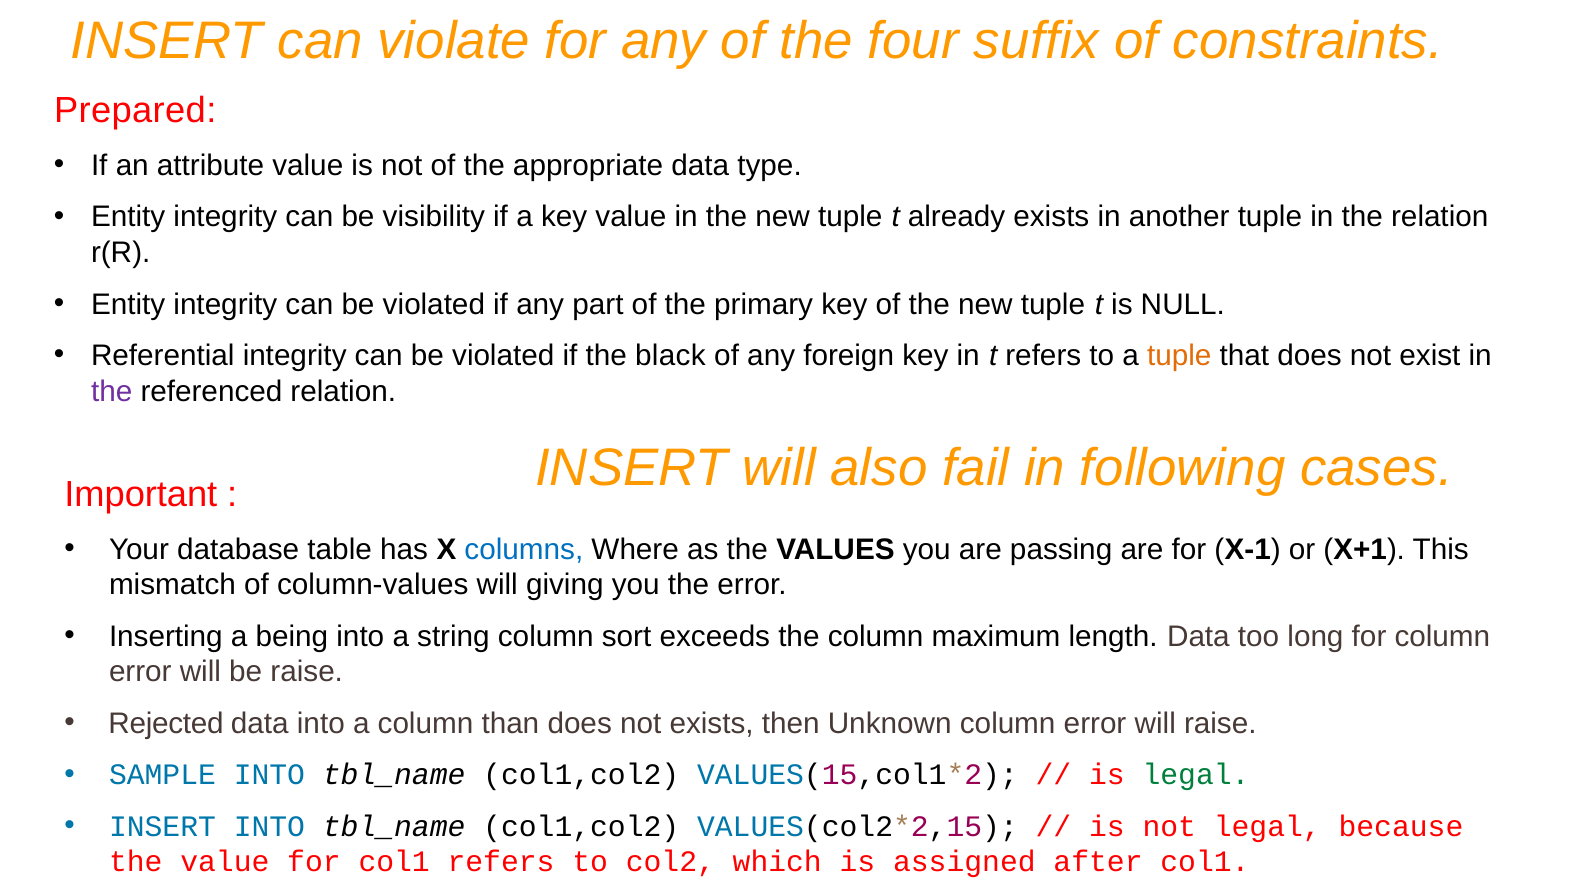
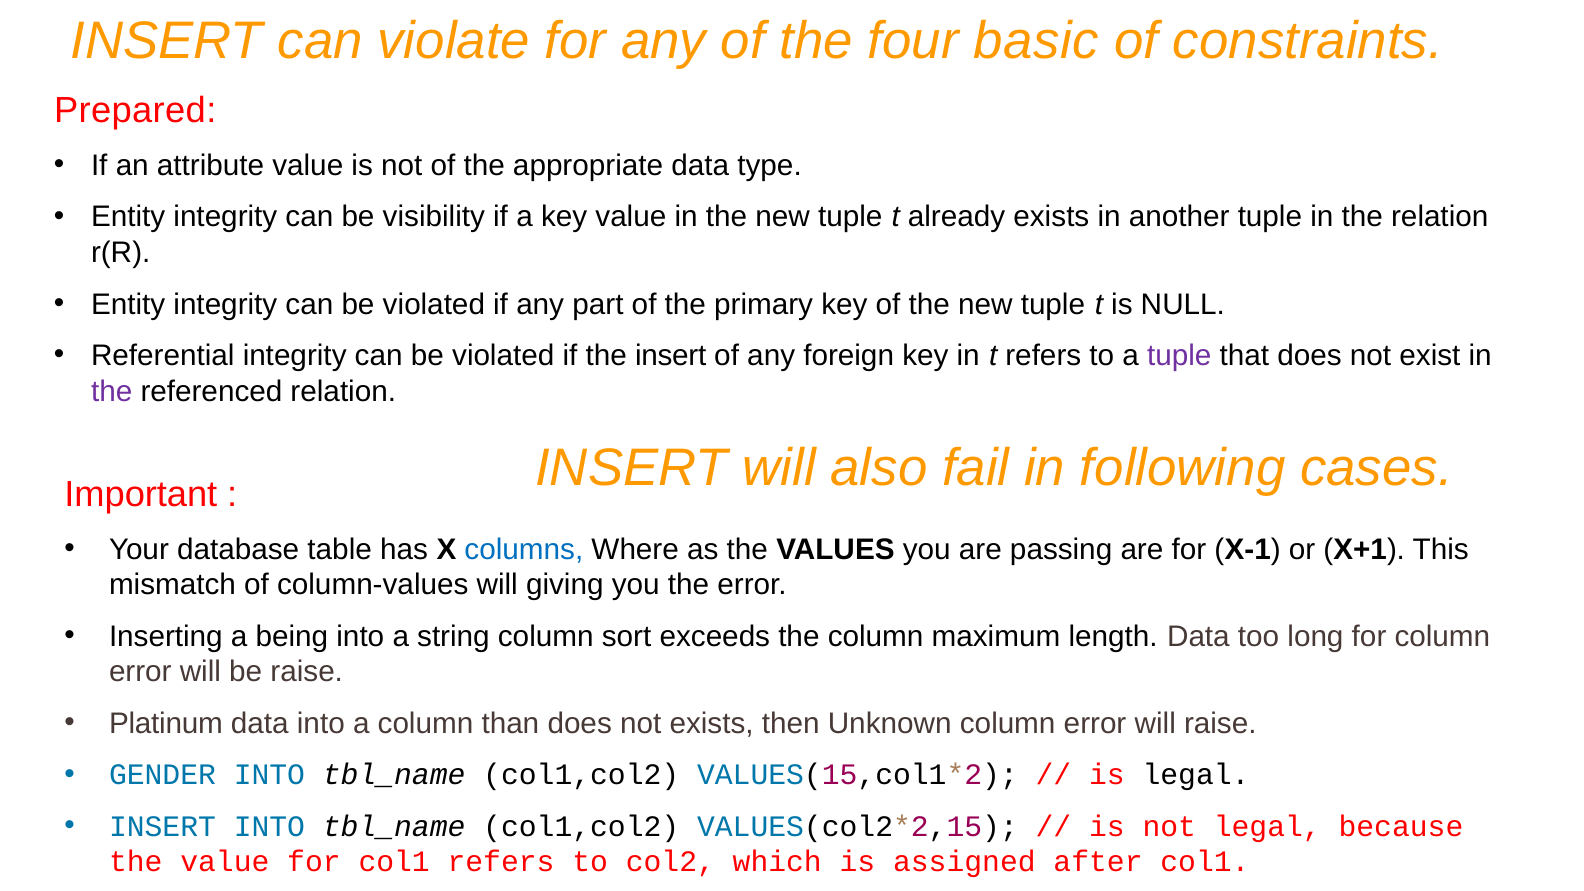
suffix: suffix -> basic
the black: black -> insert
tuple at (1179, 356) colour: orange -> purple
Rejected: Rejected -> Platinum
SAMPLE: SAMPLE -> GENDER
legal at (1196, 775) colour: green -> black
